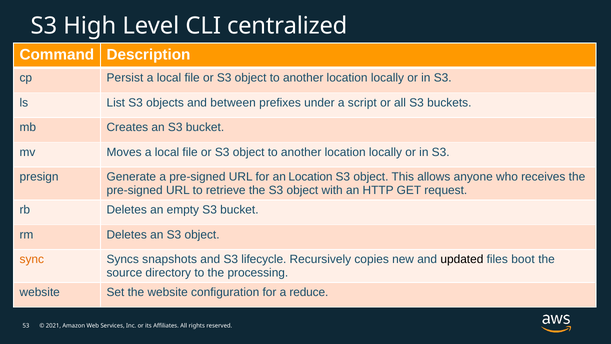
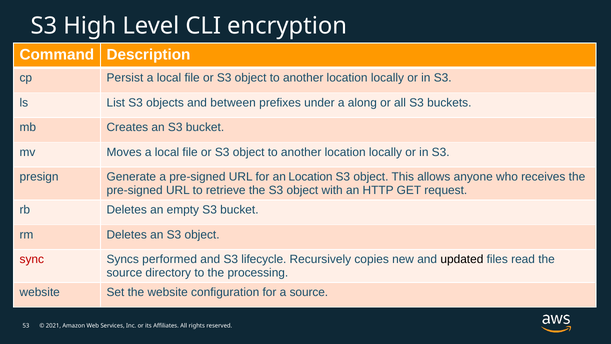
centralized: centralized -> encryption
script: script -> along
sync colour: orange -> red
snapshots: snapshots -> performed
boot: boot -> read
a reduce: reduce -> source
